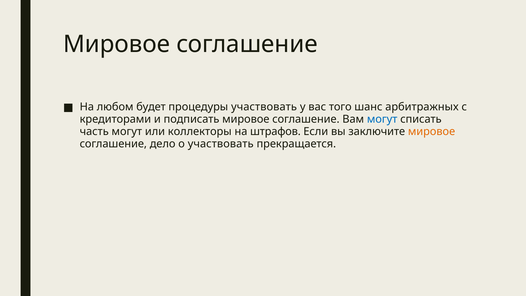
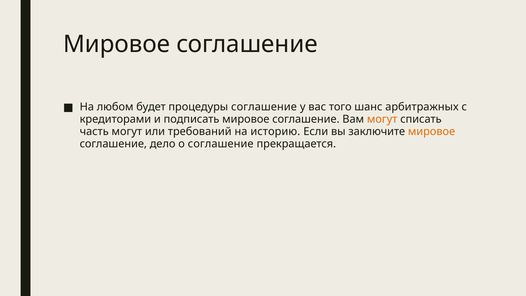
процедуры участвовать: участвовать -> соглашение
могут at (382, 119) colour: blue -> orange
коллекторы: коллекторы -> требований
штрафов: штрафов -> историю
о участвовать: участвовать -> соглашение
